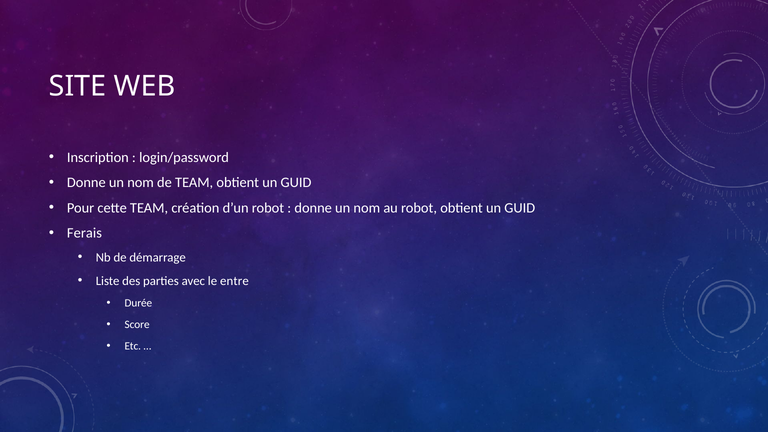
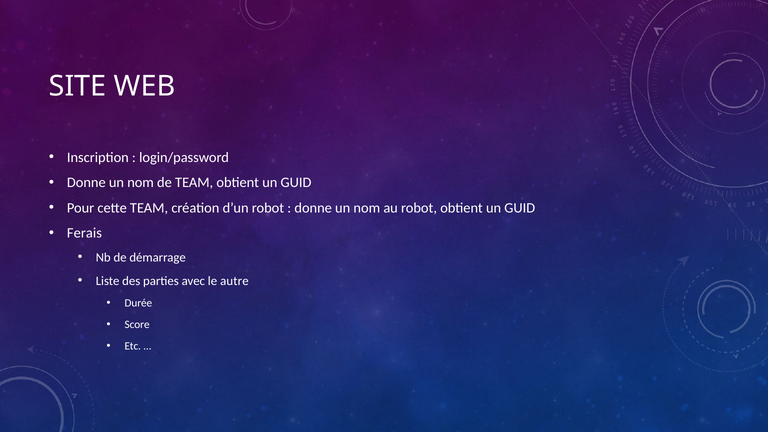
entre: entre -> autre
